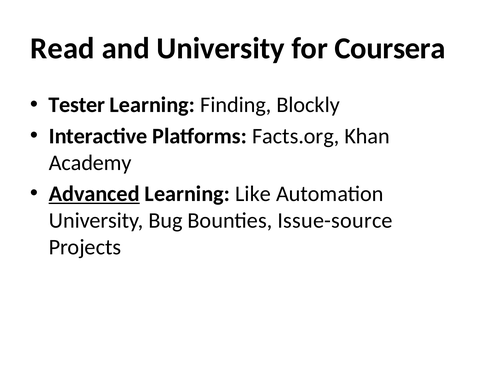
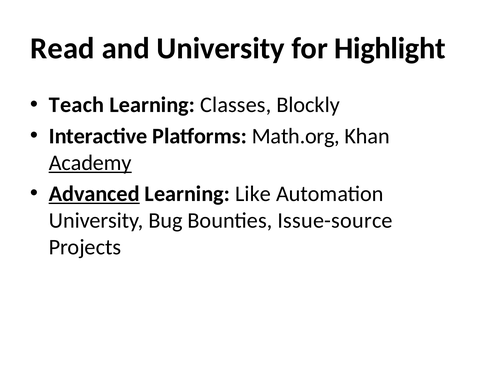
Coursera: Coursera -> Highlight
Tester: Tester -> Teach
Finding: Finding -> Classes
Facts.org: Facts.org -> Math.org
Academy underline: none -> present
